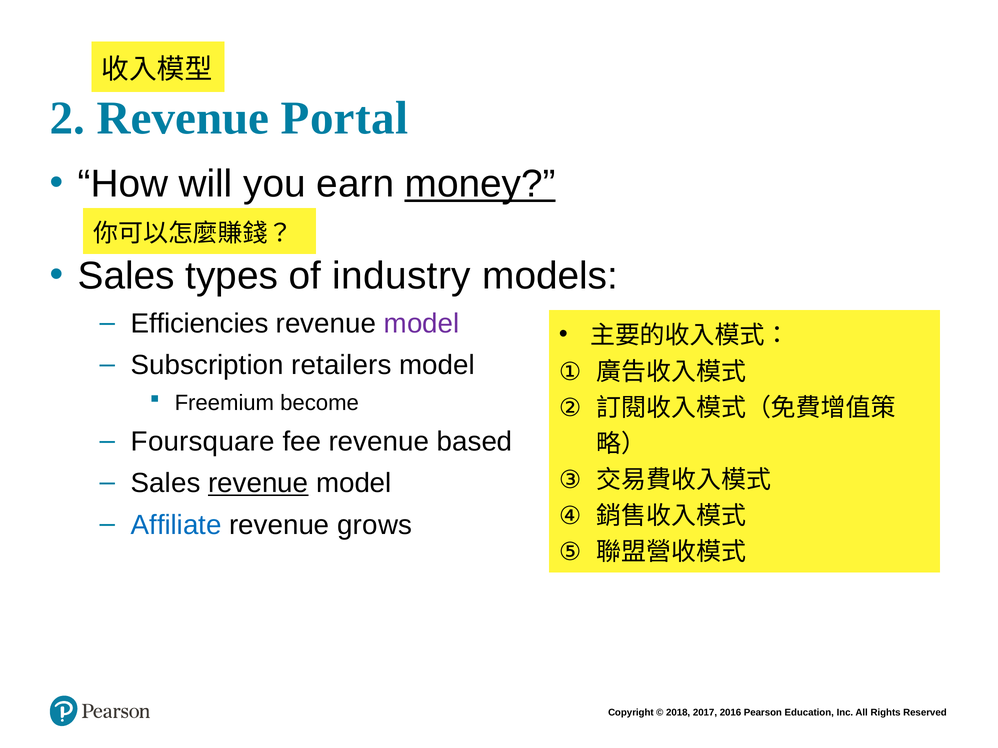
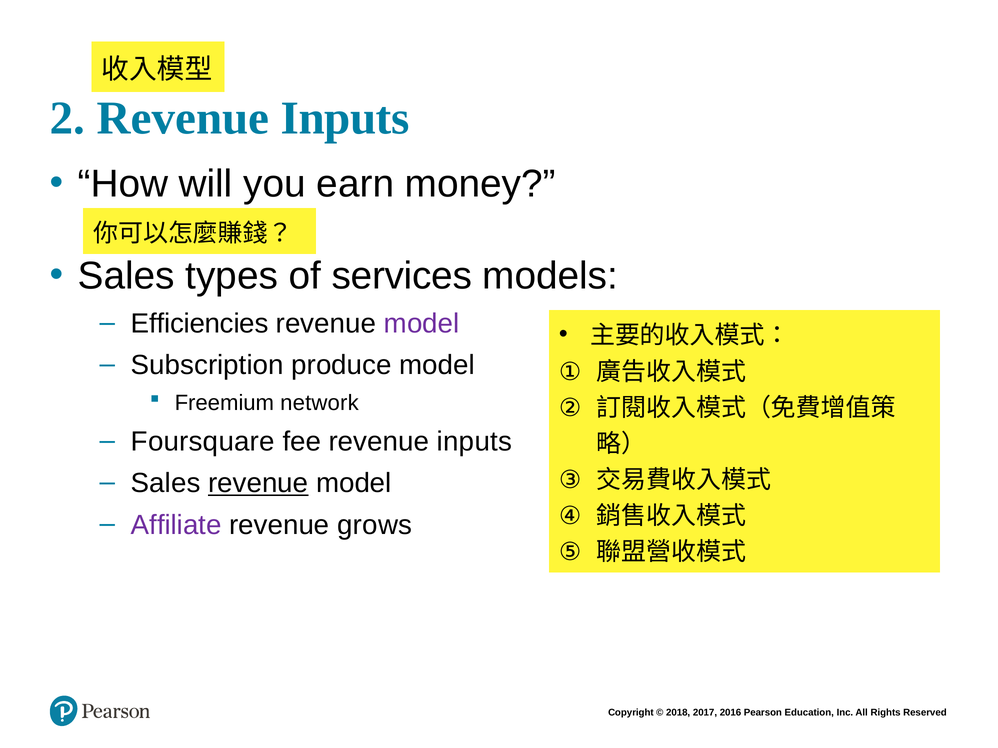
2 Revenue Portal: Portal -> Inputs
money underline: present -> none
industry: industry -> services
retailers: retailers -> produce
become: become -> network
fee revenue based: based -> inputs
Affiliate colour: blue -> purple
